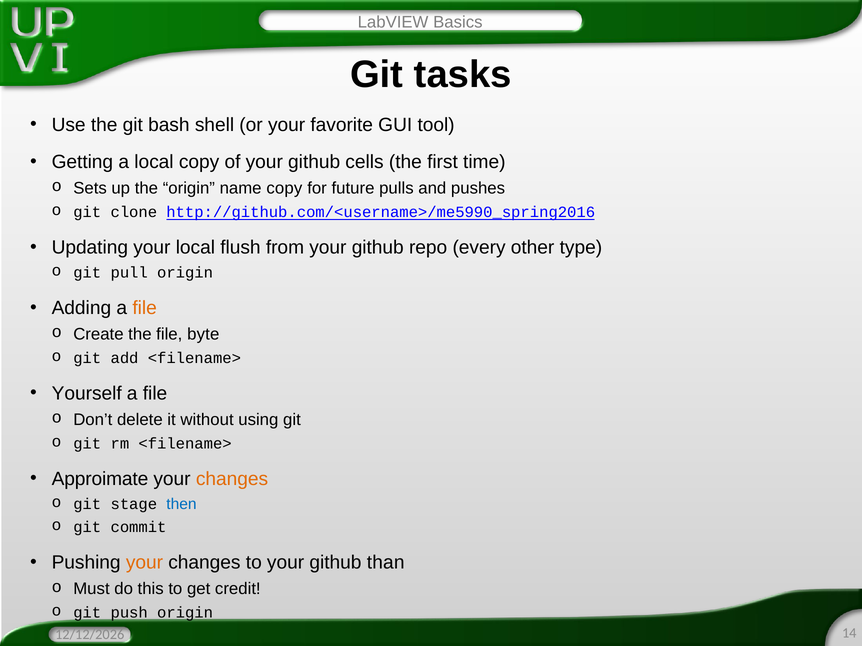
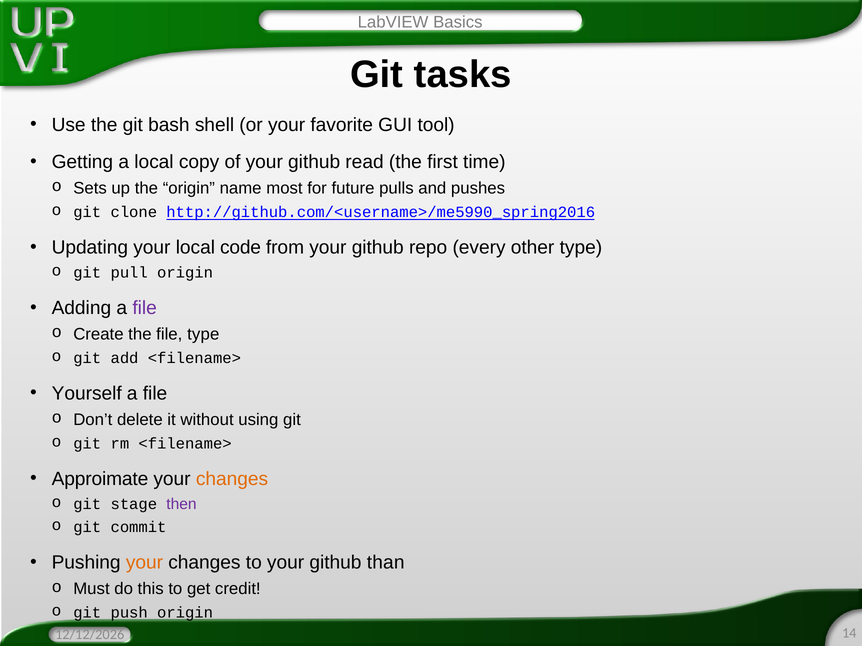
cells: cells -> read
name copy: copy -> most
flush: flush -> code
file at (145, 308) colour: orange -> purple
file byte: byte -> type
then colour: blue -> purple
